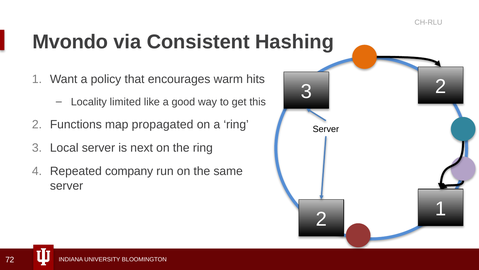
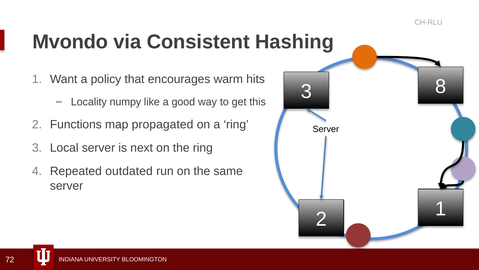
3 2: 2 -> 8
limited: limited -> numpy
company: company -> outdated
